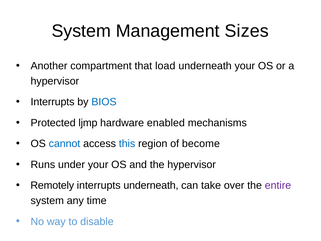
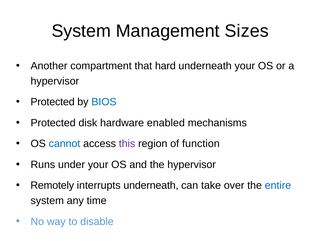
load: load -> hard
Interrupts at (53, 102): Interrupts -> Protected
ljmp: ljmp -> disk
this colour: blue -> purple
become: become -> function
entire colour: purple -> blue
